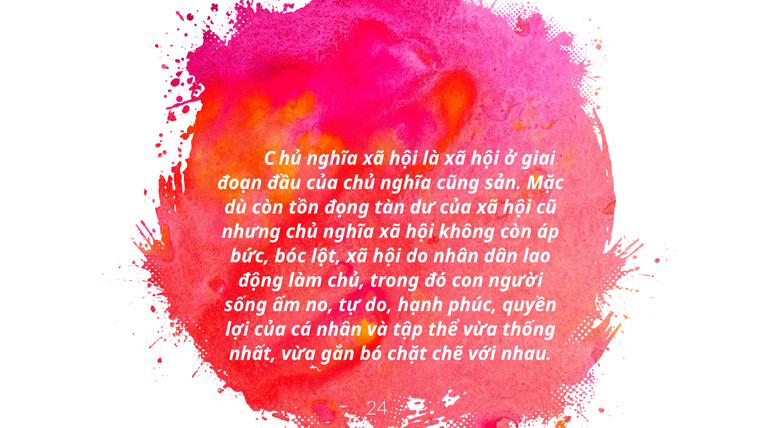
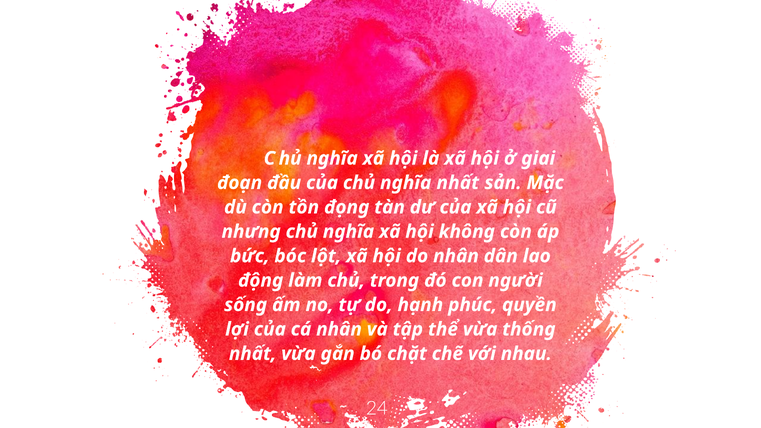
nghĩa cũng: cũng -> nhất
